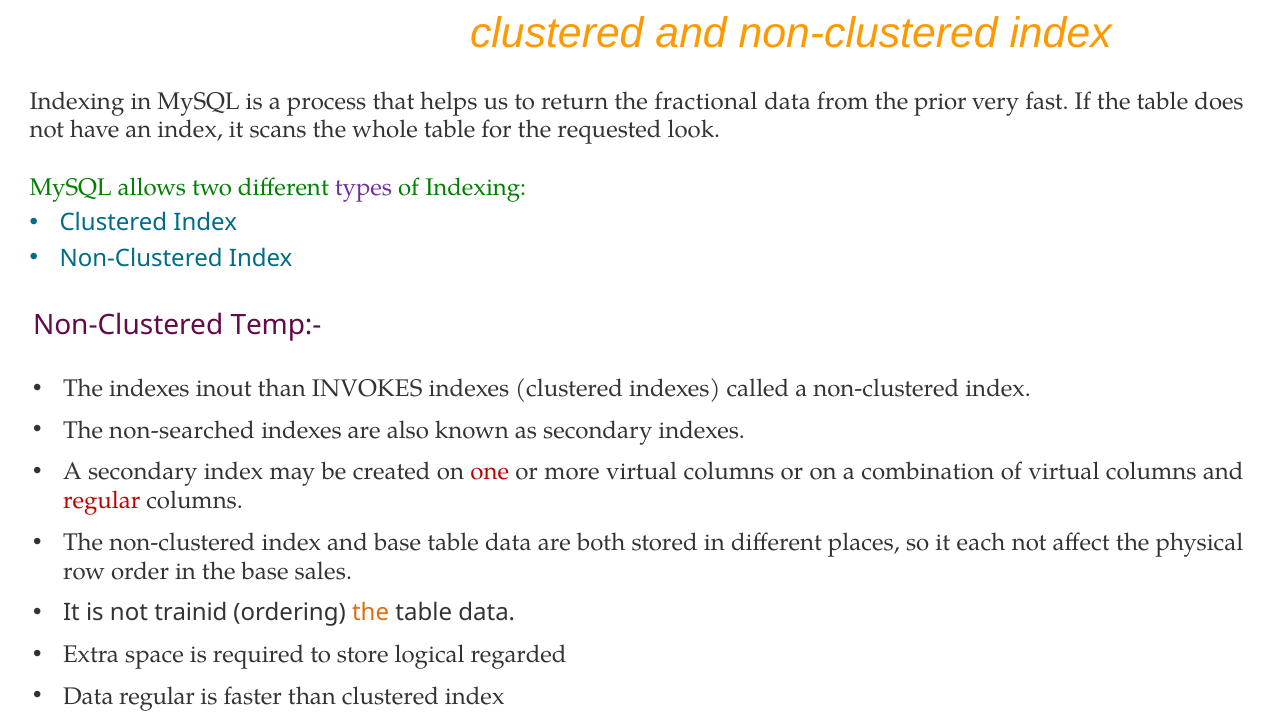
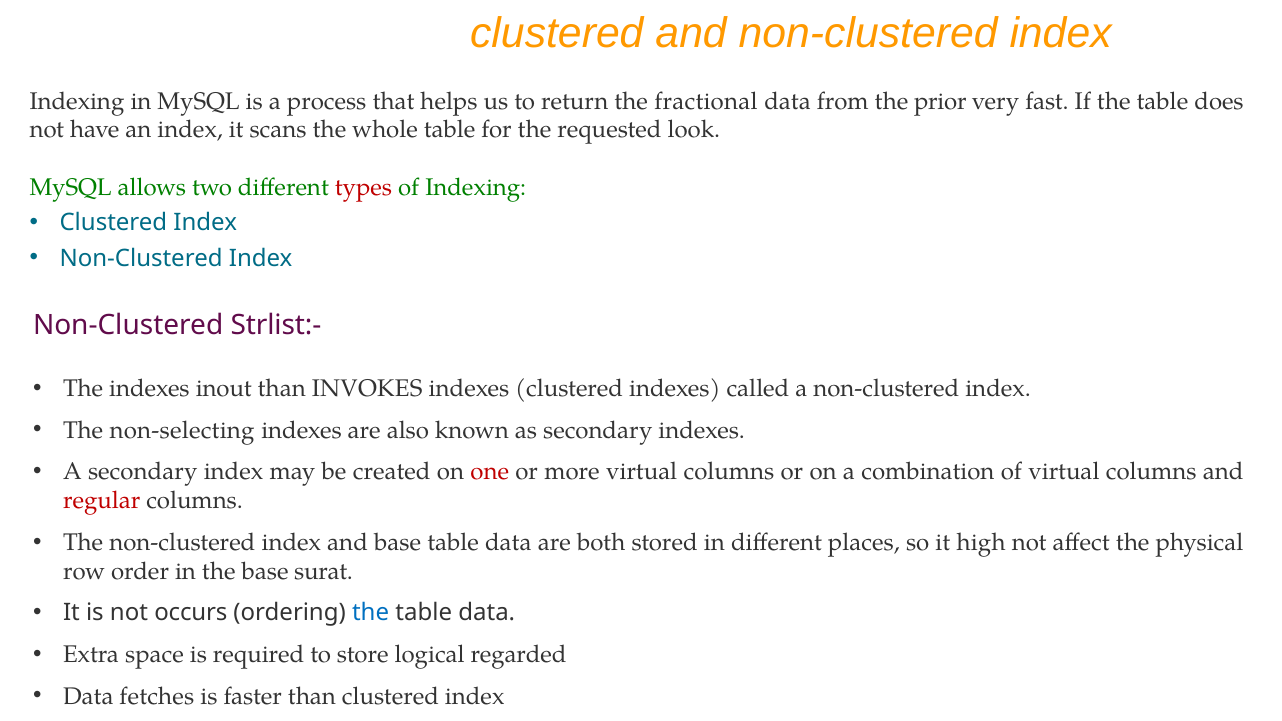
types colour: purple -> red
Temp:-: Temp:- -> Strlist:-
non-searched: non-searched -> non-selecting
each: each -> high
sales: sales -> surat
trainid: trainid -> occurs
the at (371, 613) colour: orange -> blue
Data regular: regular -> fetches
